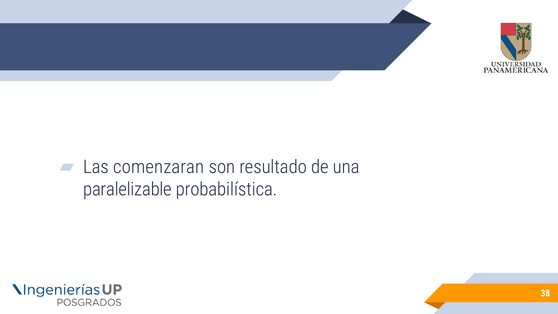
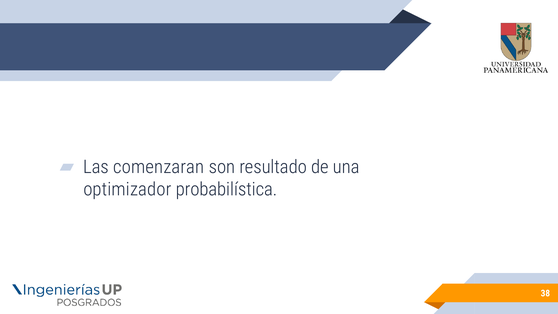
paralelizable: paralelizable -> optimizador
